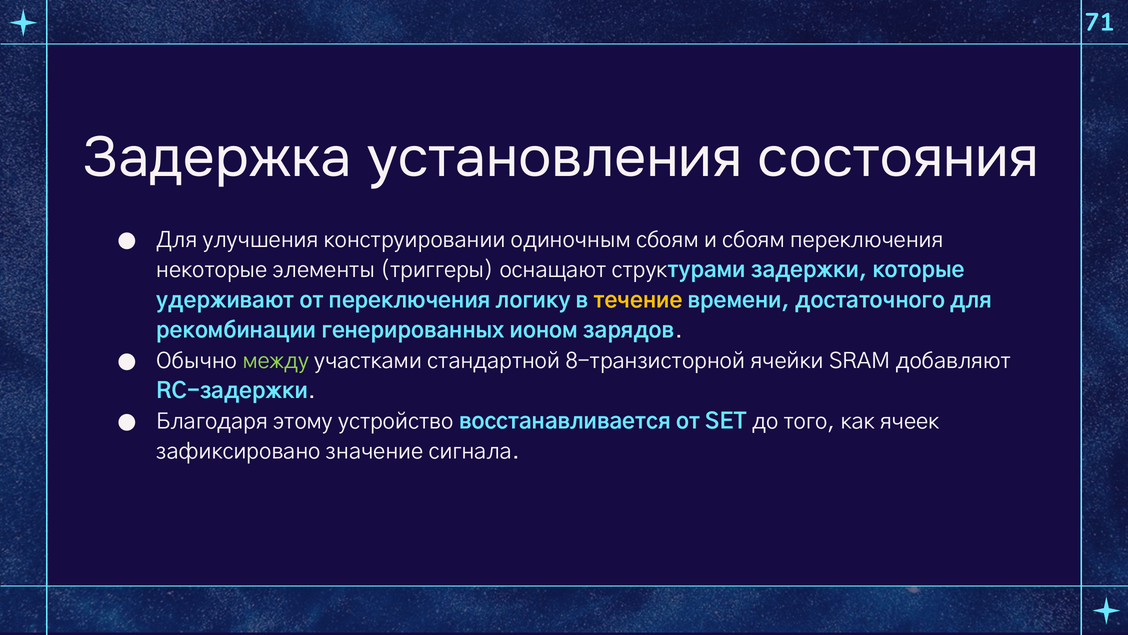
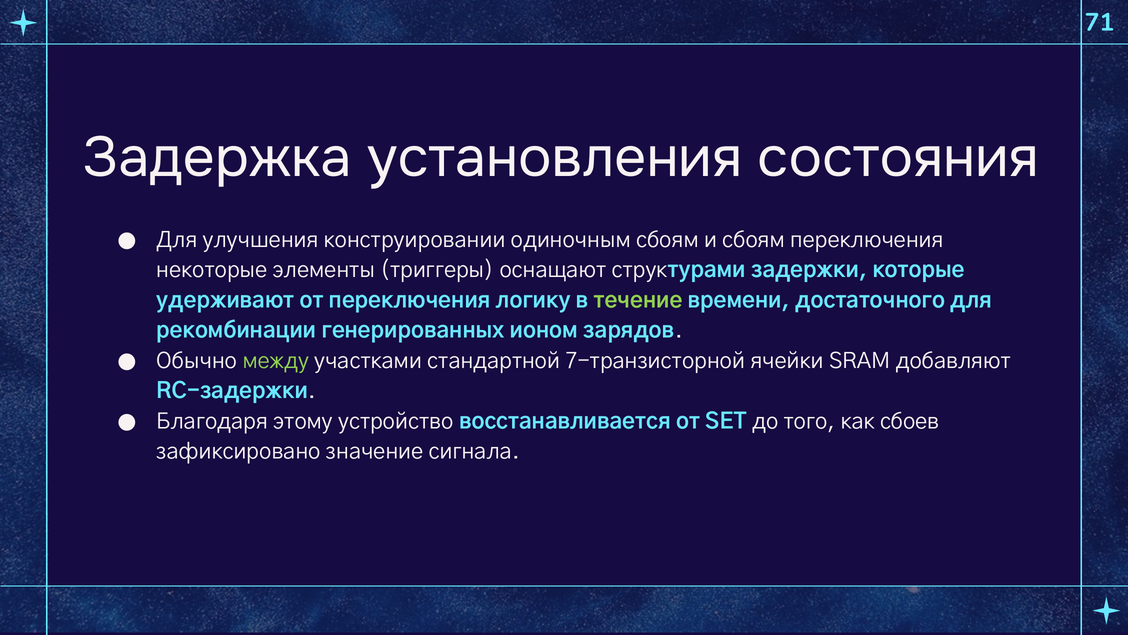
течение colour: yellow -> light green
8-транзисторной: 8-транзисторной -> 7-транзисторной
ячеек: ячеек -> сбоев
